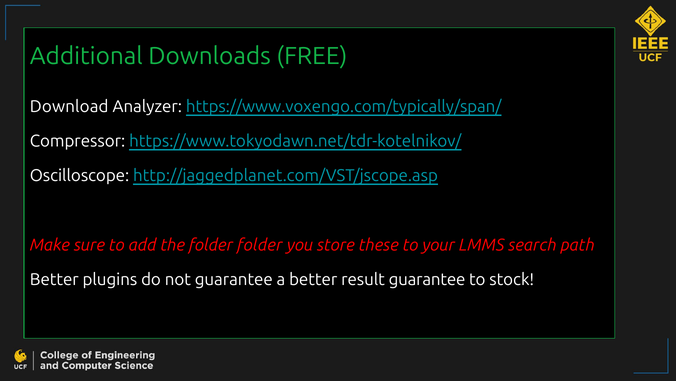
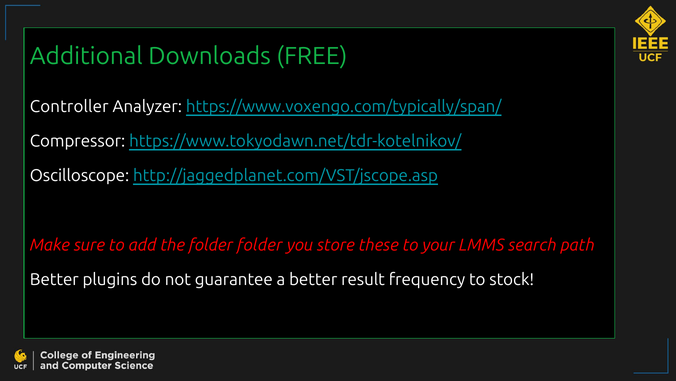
Download: Download -> Controller
result guarantee: guarantee -> frequency
